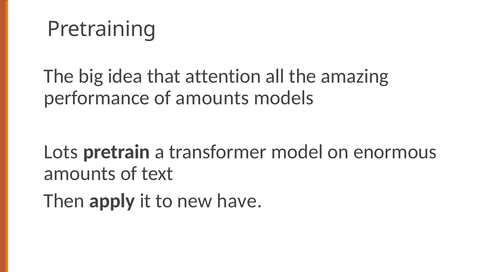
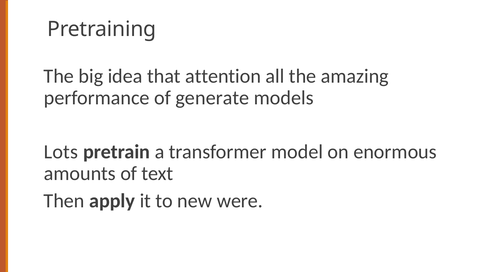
of amounts: amounts -> generate
have: have -> were
